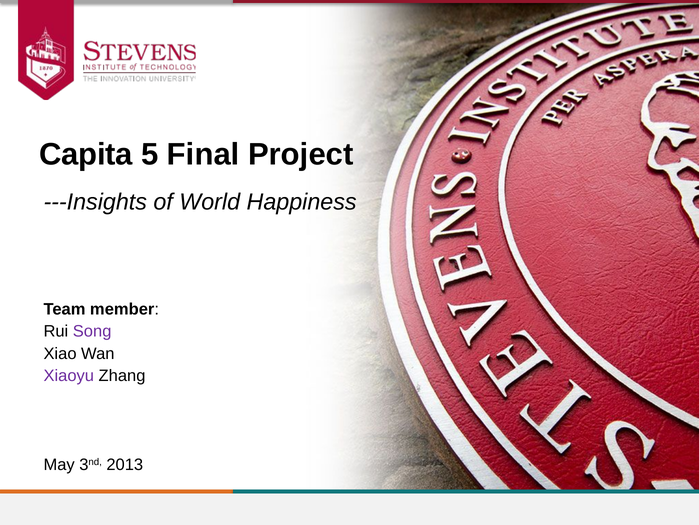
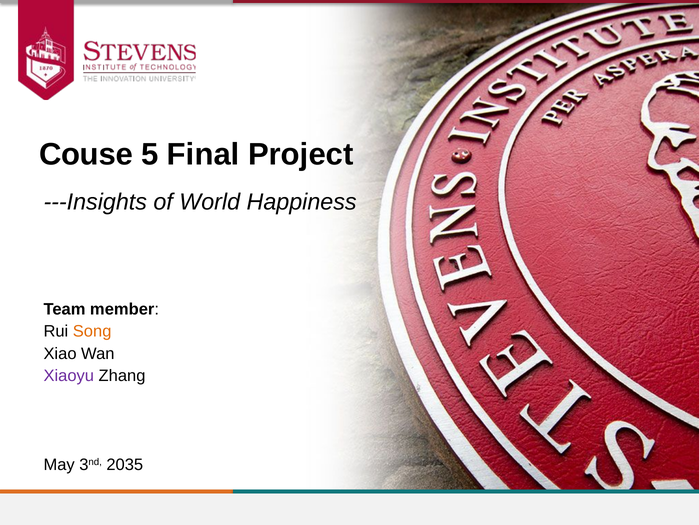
Capita: Capita -> Couse
Song colour: purple -> orange
2013: 2013 -> 2035
